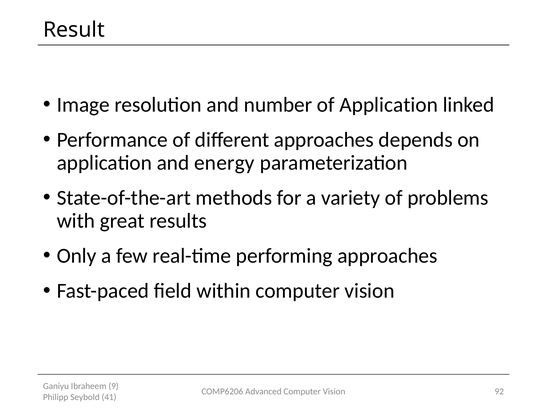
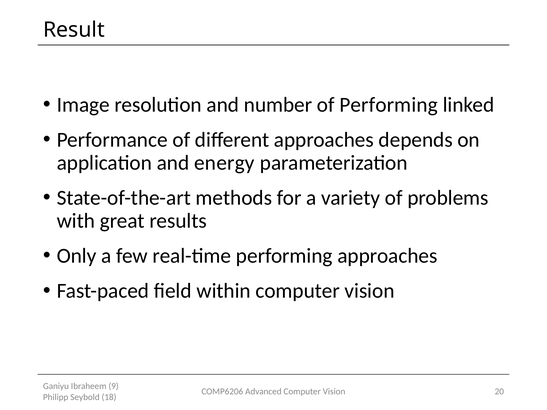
of Application: Application -> Performing
92: 92 -> 20
41: 41 -> 18
